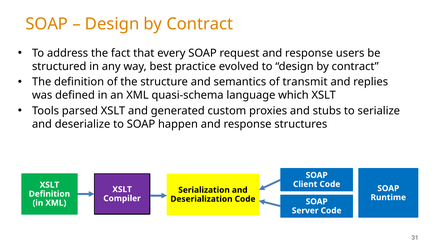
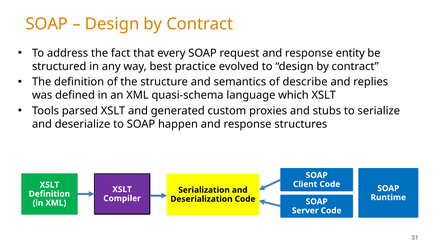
users: users -> entity
transmit: transmit -> describe
